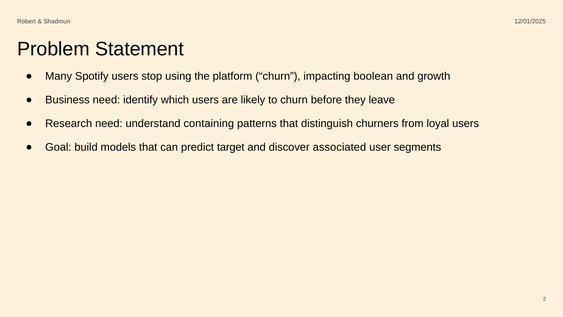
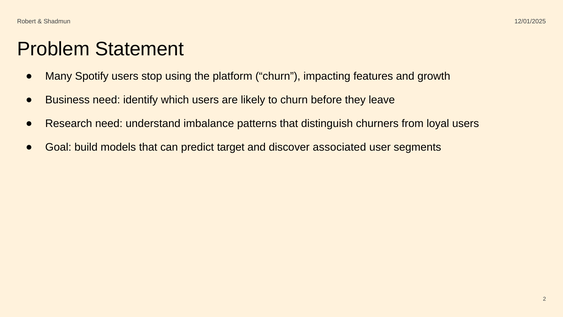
boolean: boolean -> features
containing: containing -> imbalance
